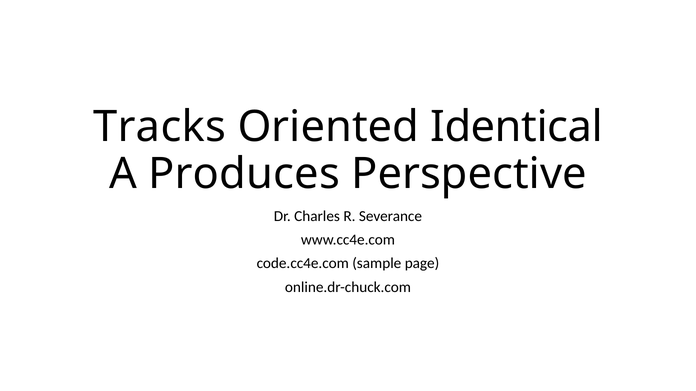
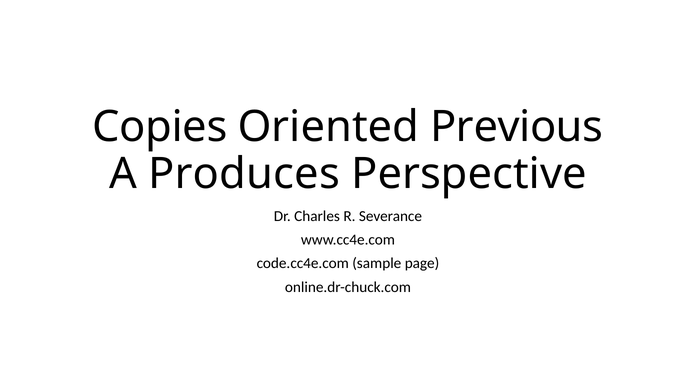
Tracks: Tracks -> Copies
Identical: Identical -> Previous
